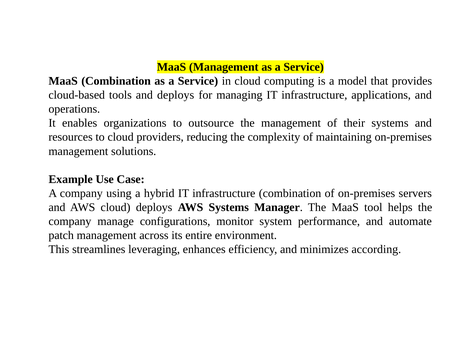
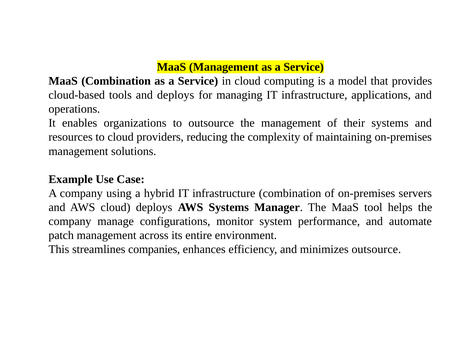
leveraging: leveraging -> companies
minimizes according: according -> outsource
